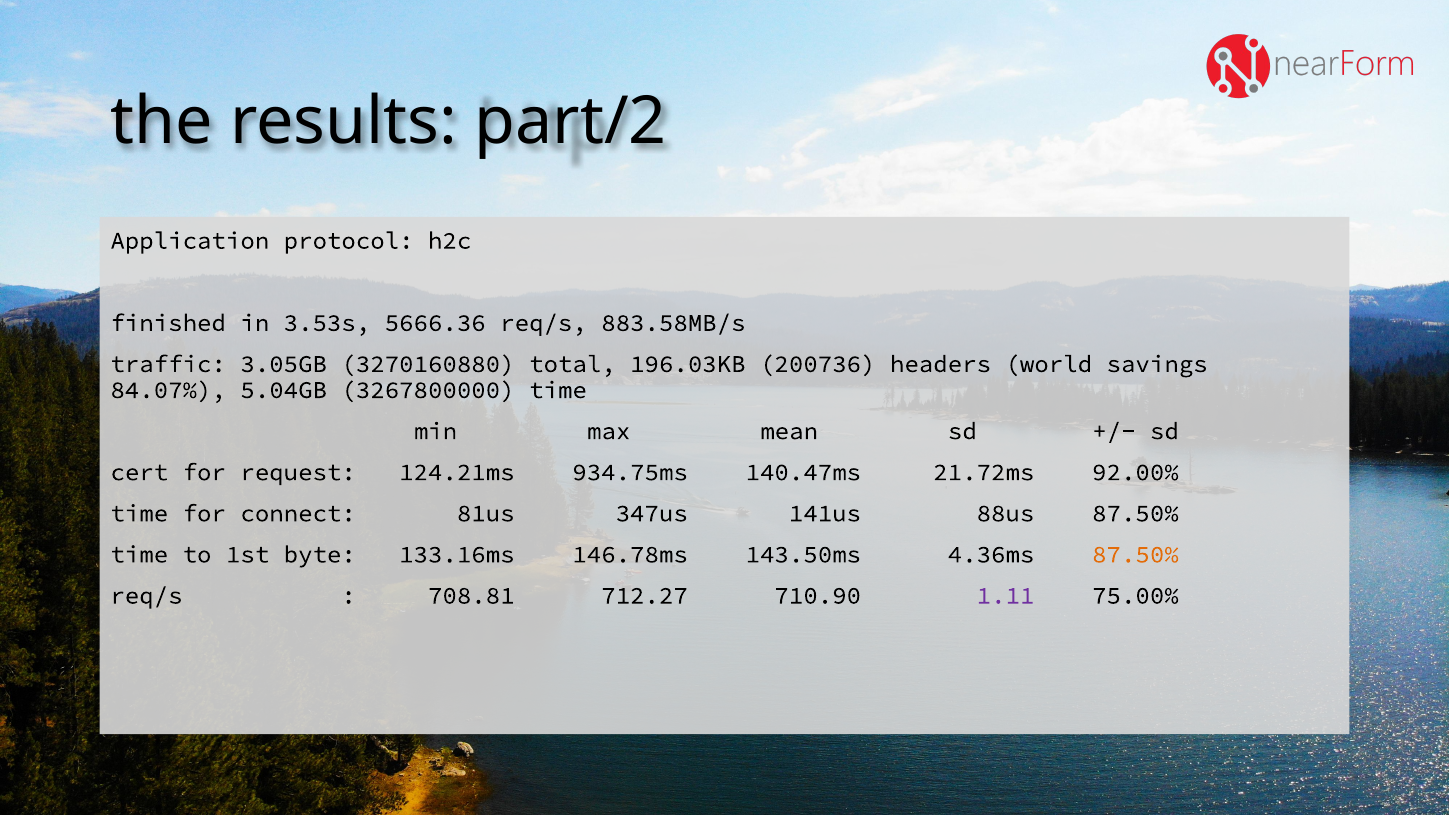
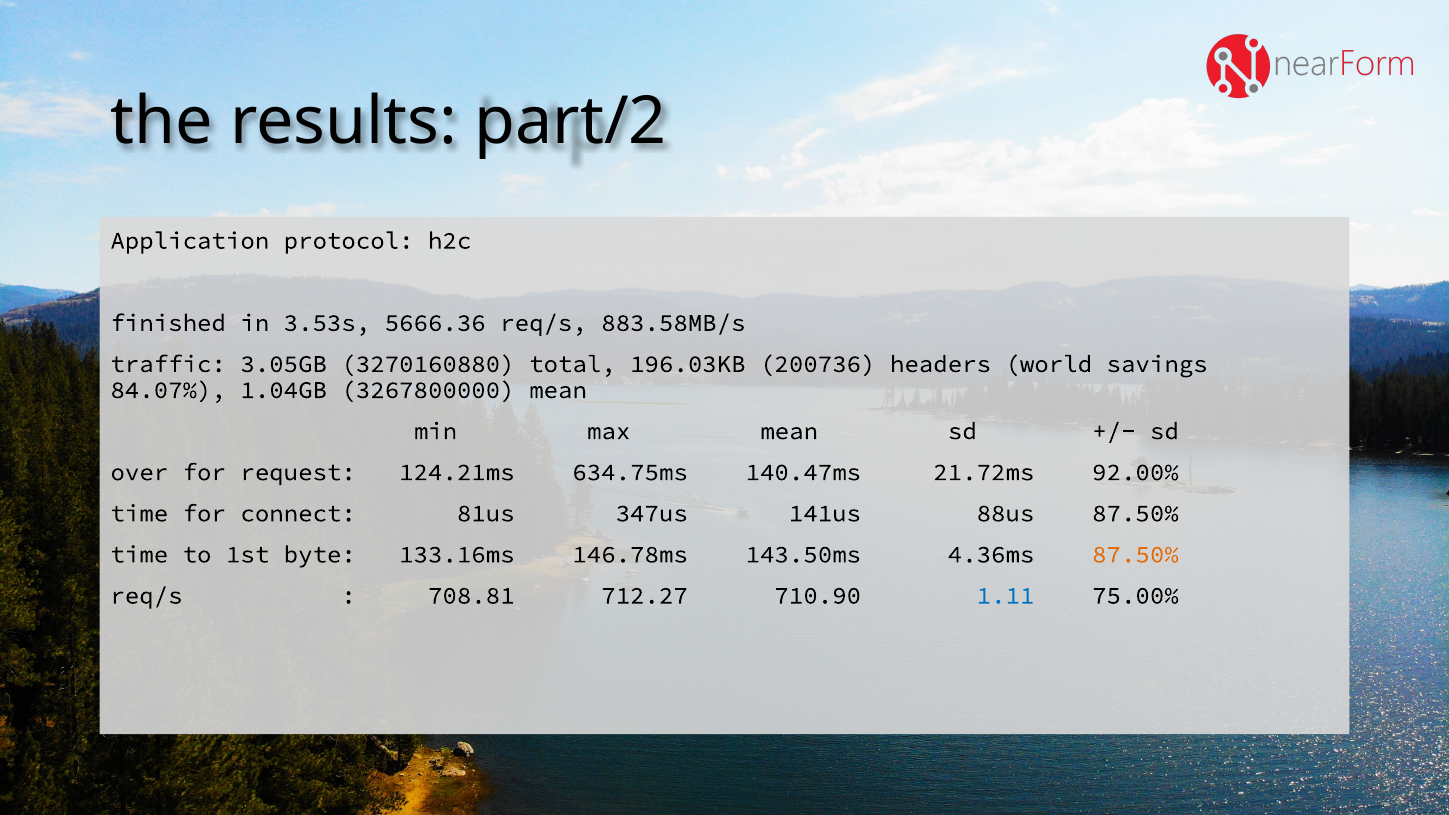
5.04GB: 5.04GB -> 1.04GB
3267800000 time: time -> mean
cert: cert -> over
934.75ms: 934.75ms -> 634.75ms
1.11 colour: purple -> blue
